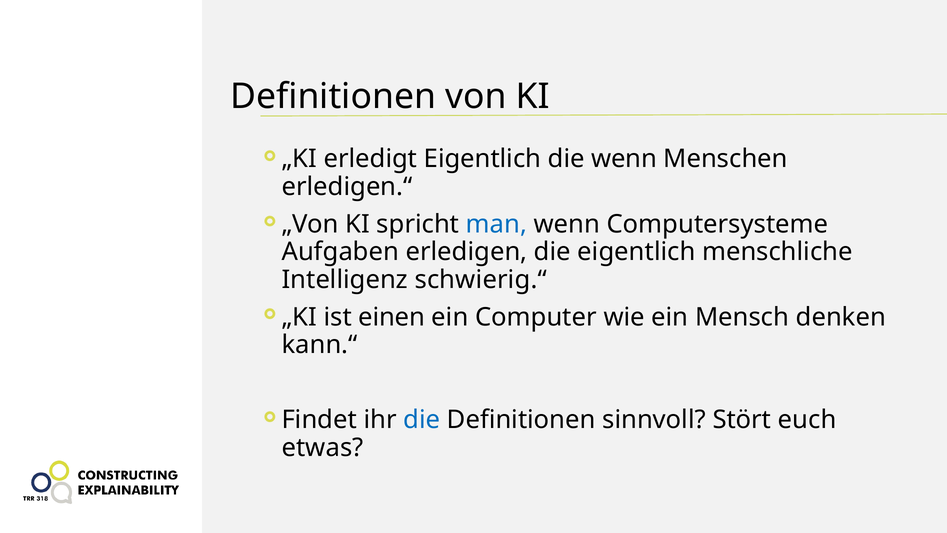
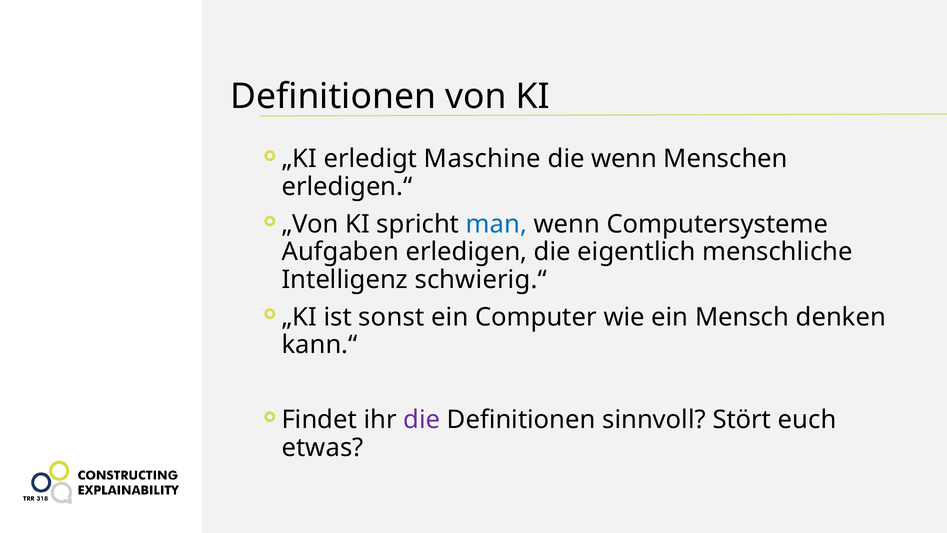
erledigt Eigentlich: Eigentlich -> Maschine
einen: einen -> sonst
die at (422, 420) colour: blue -> purple
